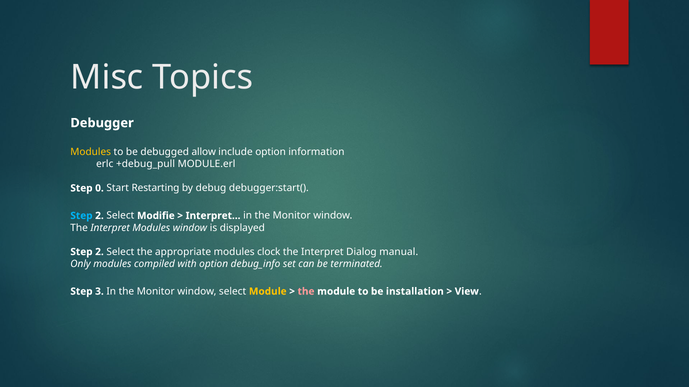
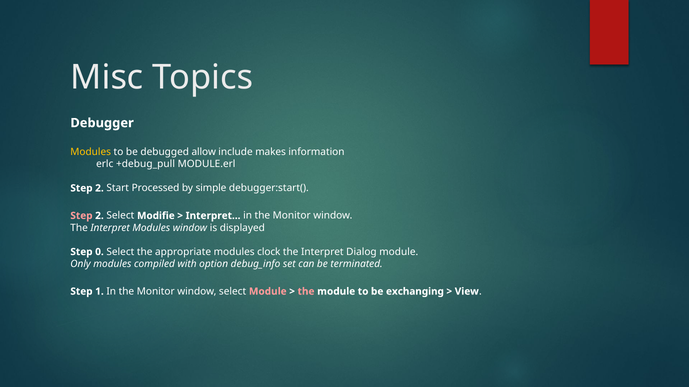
include option: option -> makes
0 at (99, 188): 0 -> 2
Restarting: Restarting -> Processed
debug: debug -> simple
Step at (81, 216) colour: light blue -> pink
2 at (99, 252): 2 -> 0
Dialog manual: manual -> module
3: 3 -> 1
Module at (268, 292) colour: yellow -> pink
installation: installation -> exchanging
